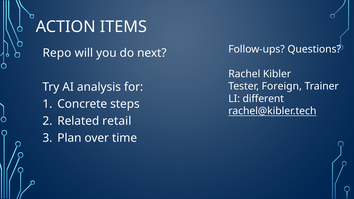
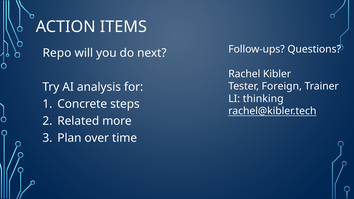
different: different -> thinking
retail: retail -> more
